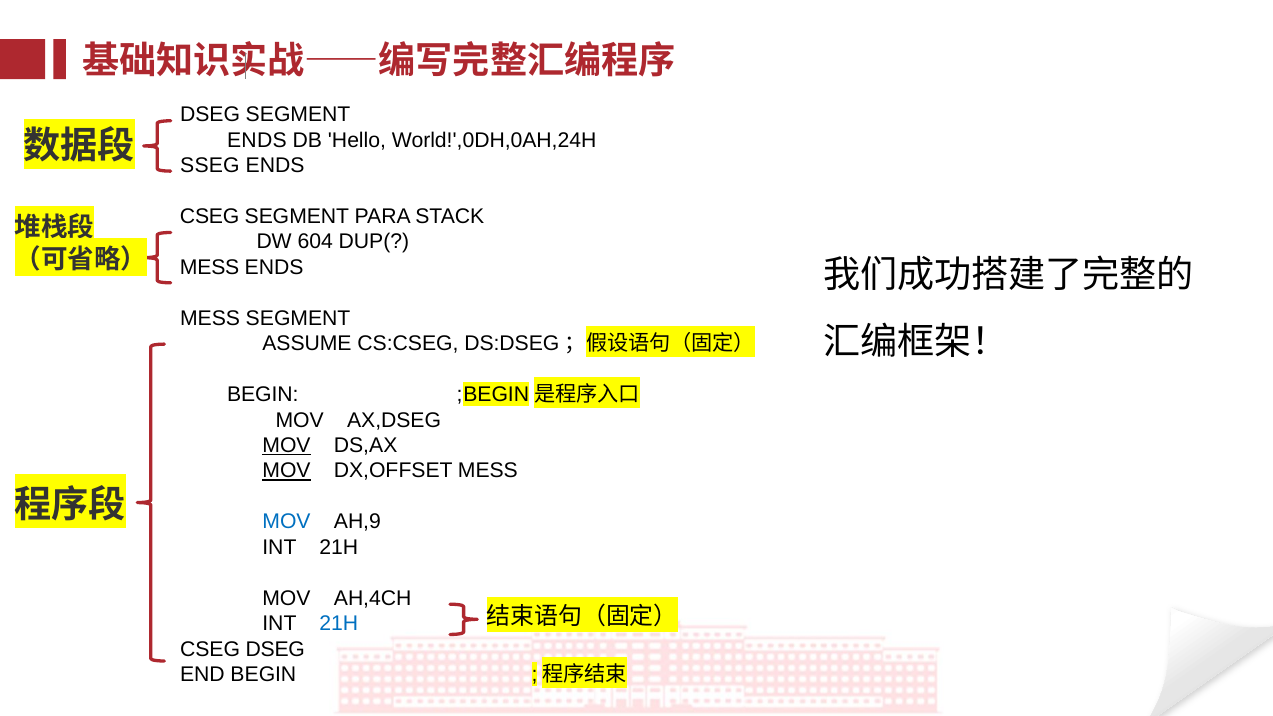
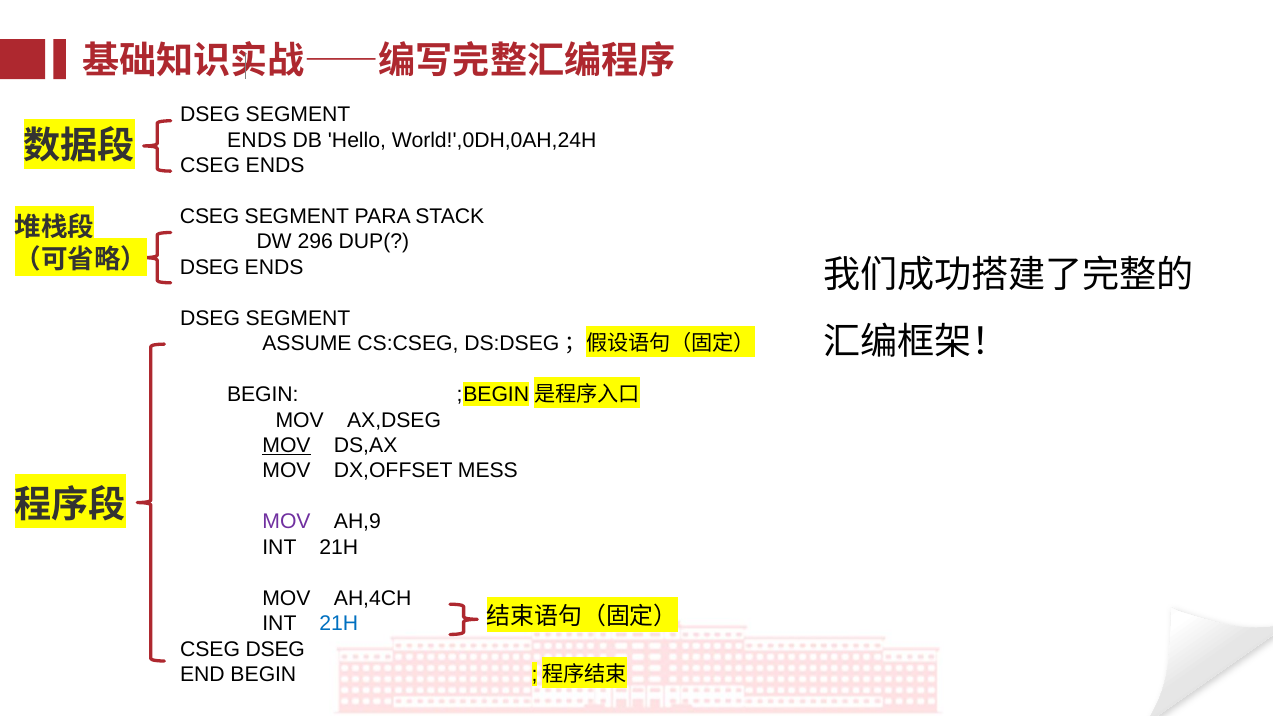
SSEG at (210, 166): SSEG -> CSEG
604: 604 -> 296
MESS at (210, 267): MESS -> DSEG
MESS at (210, 318): MESS -> DSEG
MOV at (286, 471) underline: present -> none
MOV at (286, 522) colour: blue -> purple
